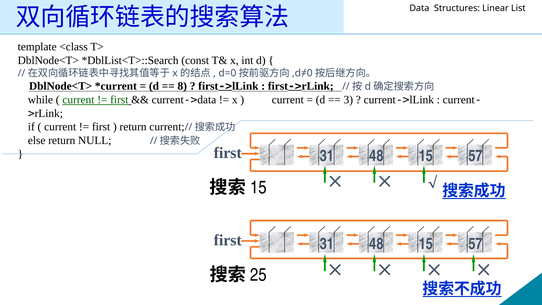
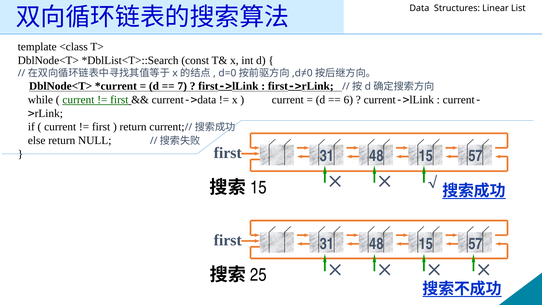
8: 8 -> 7
3: 3 -> 6
